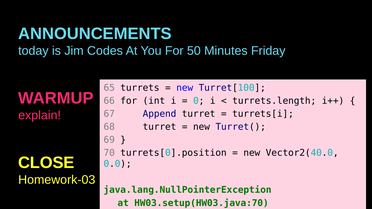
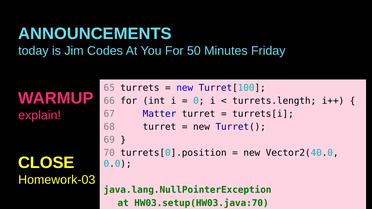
Append: Append -> Matter
